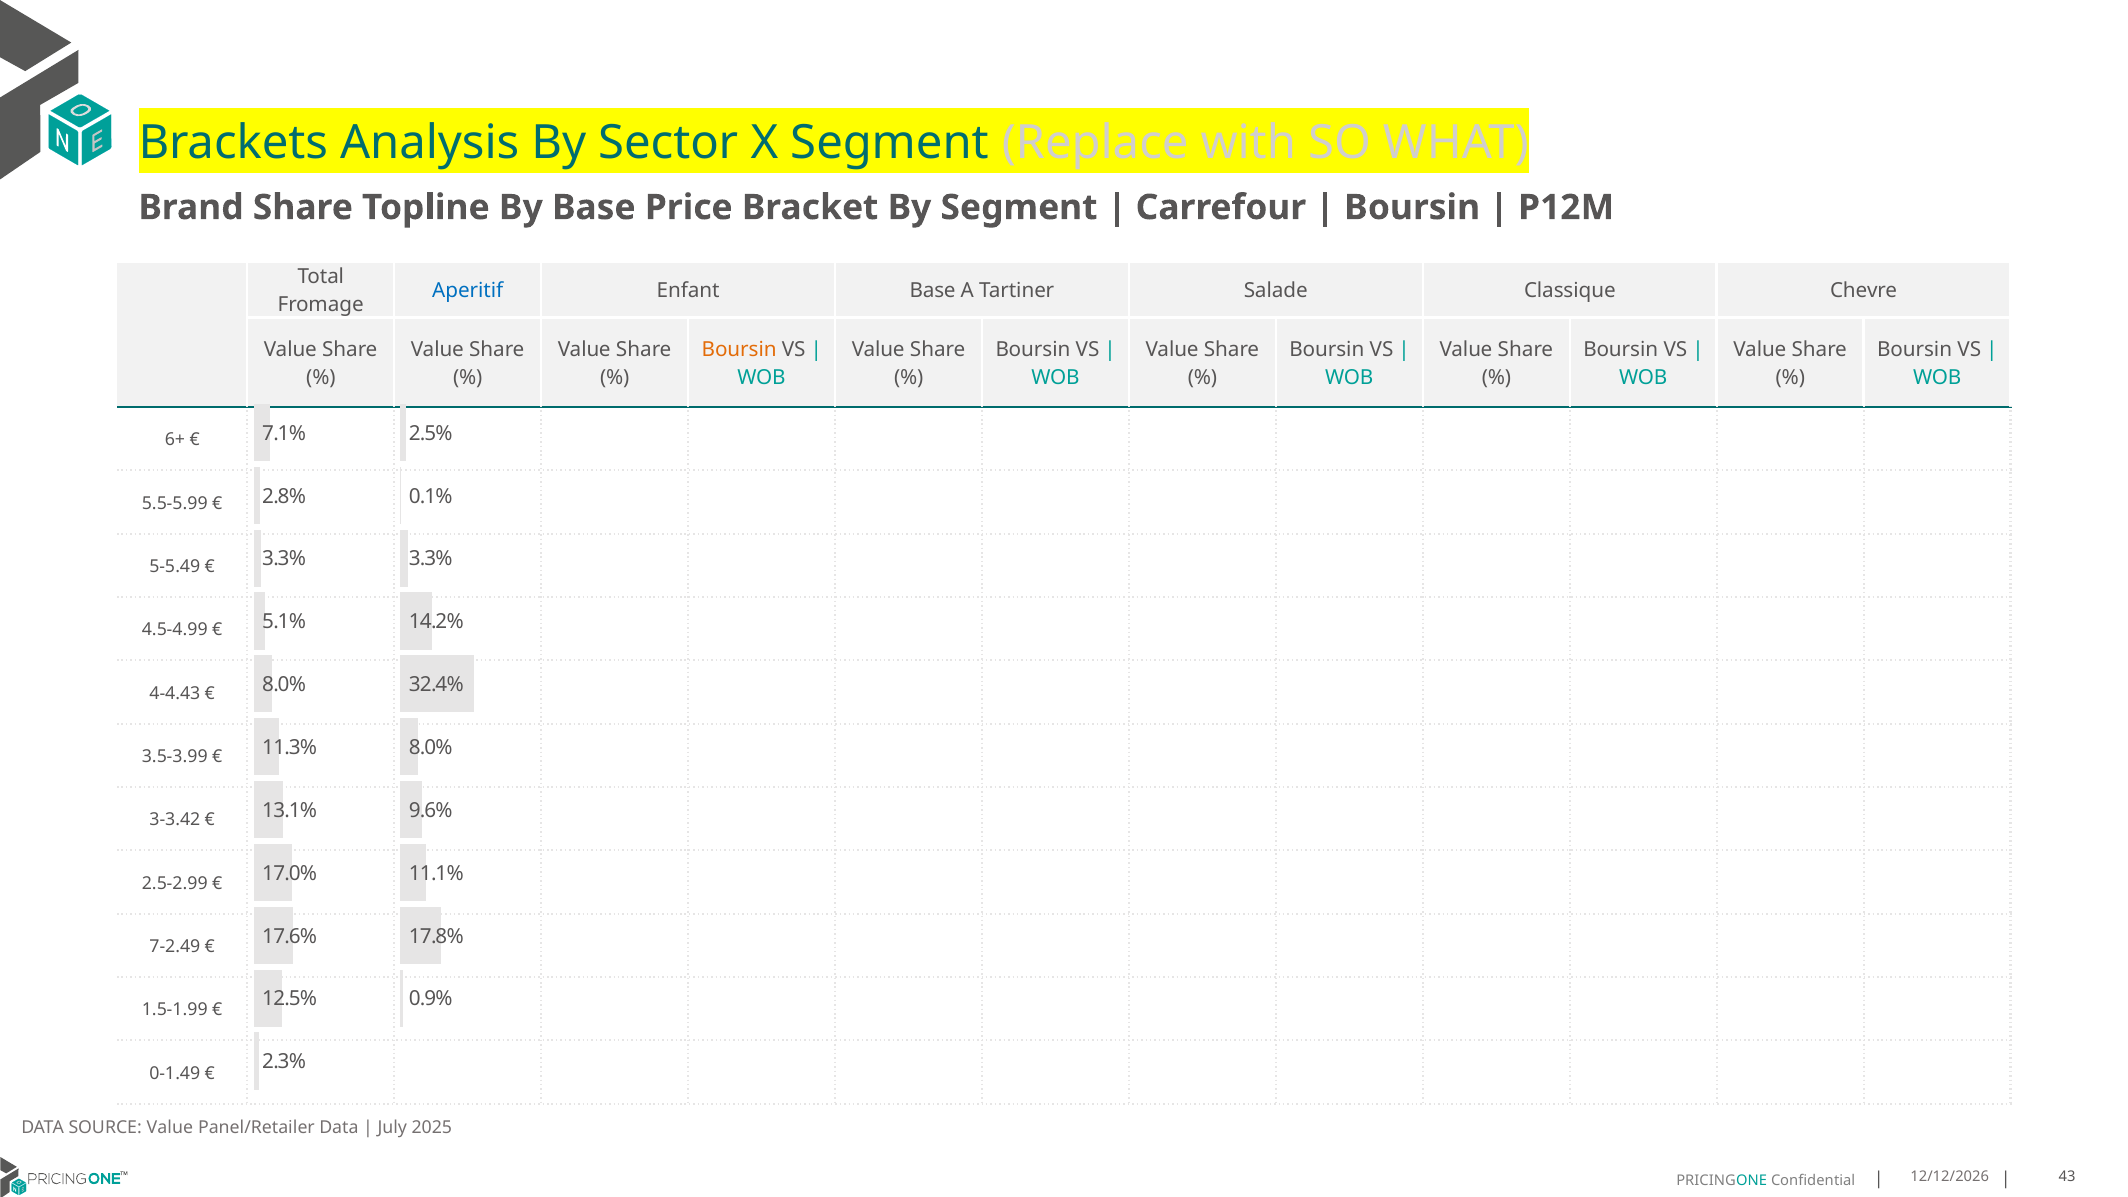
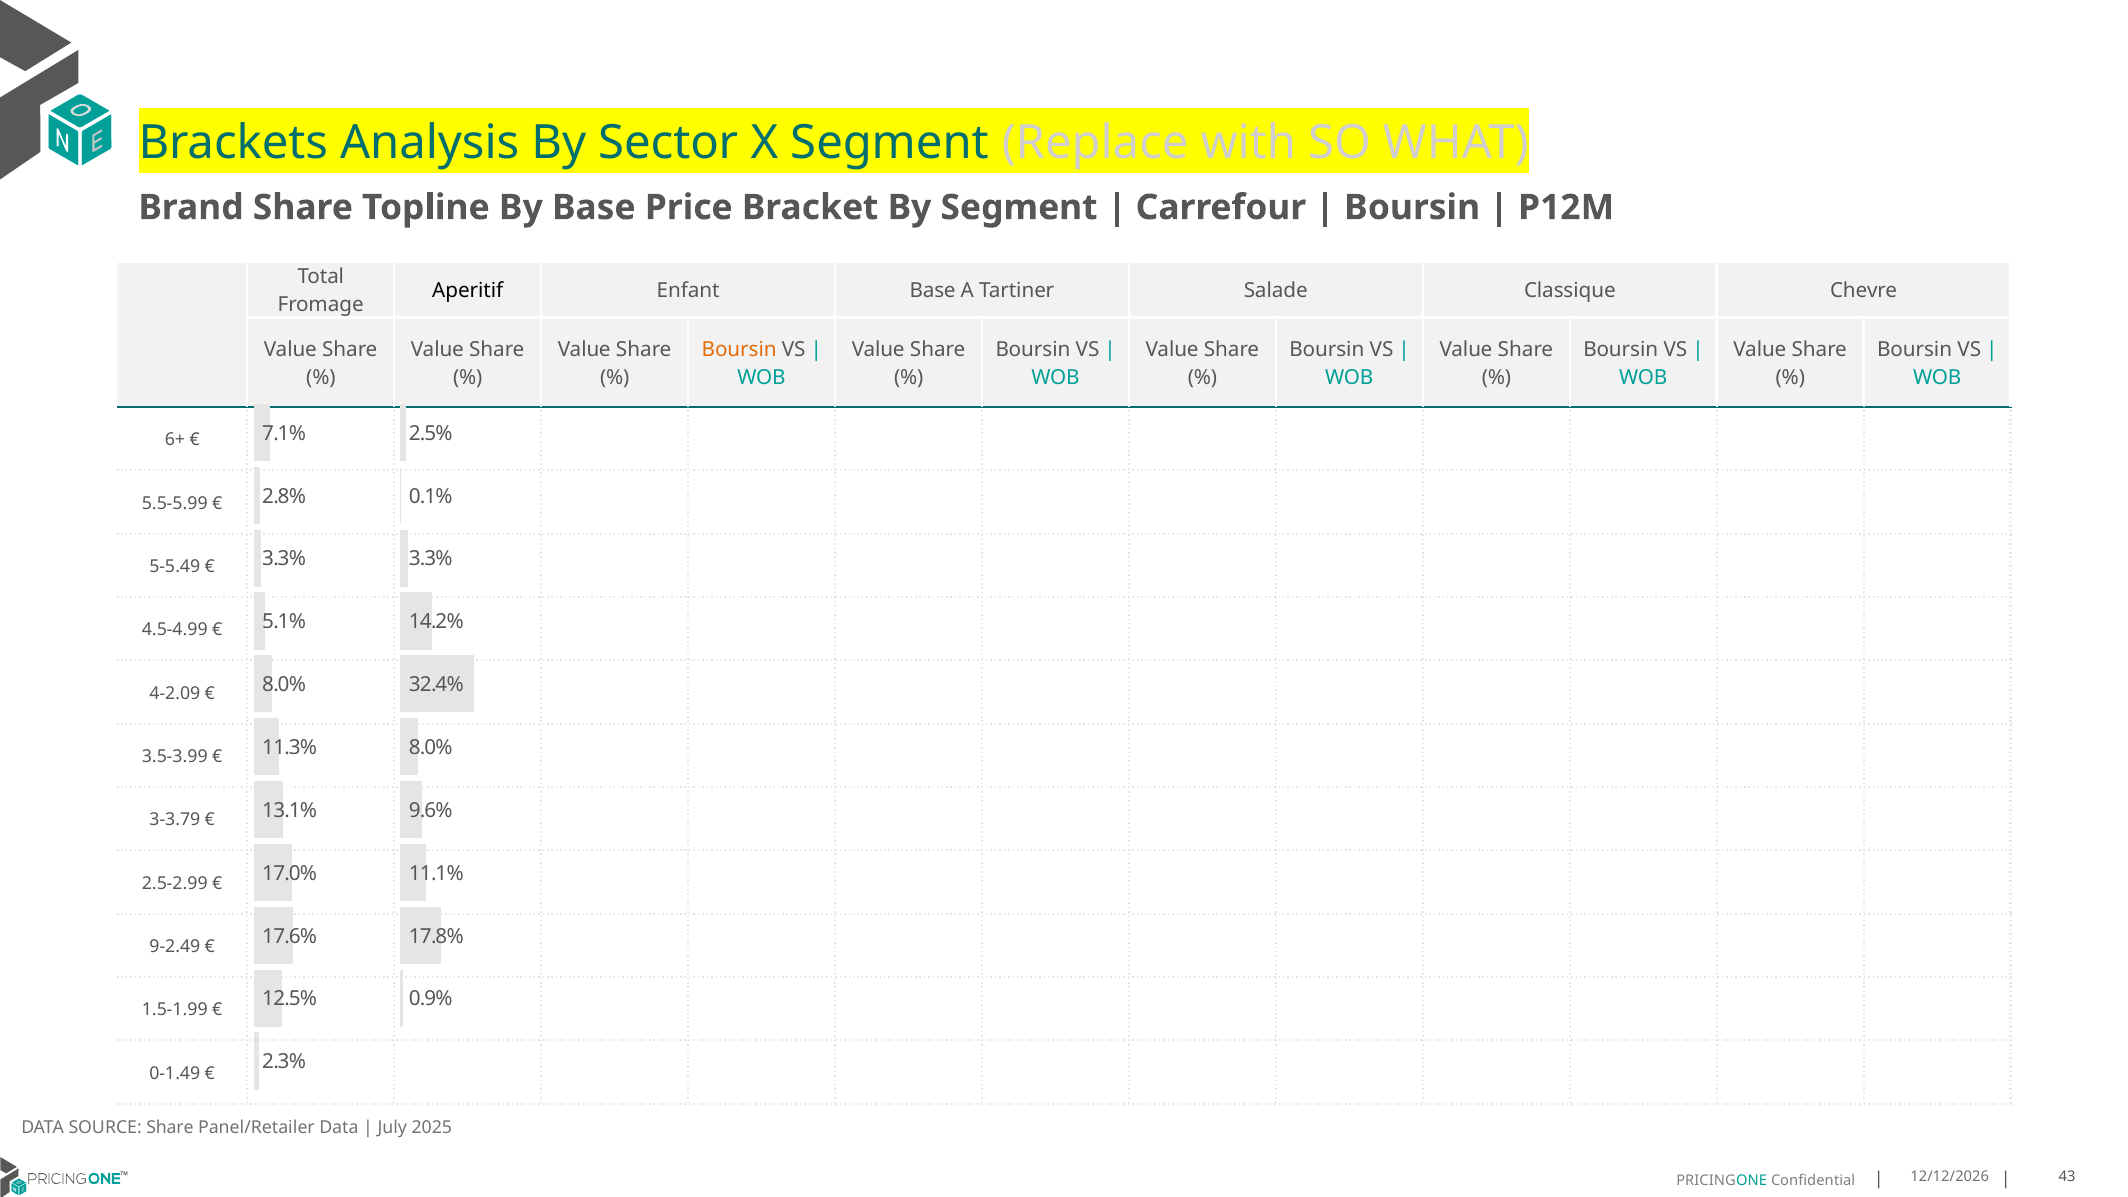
Aperitif colour: blue -> black
4-4.43: 4-4.43 -> 4-2.09
3-3.42: 3-3.42 -> 3-3.79
7-2.49: 7-2.49 -> 9-2.49
SOURCE Value: Value -> Share
